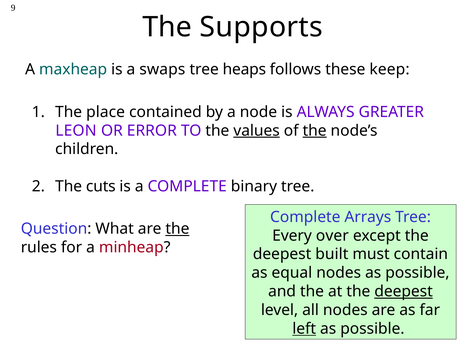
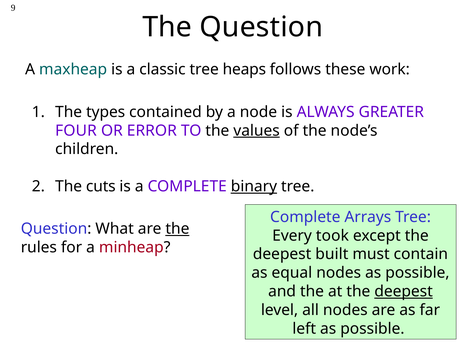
The Supports: Supports -> Question
swaps: swaps -> classic
keep: keep -> work
place: place -> types
LEON: LEON -> FOUR
the at (315, 131) underline: present -> none
binary underline: none -> present
over: over -> took
left underline: present -> none
